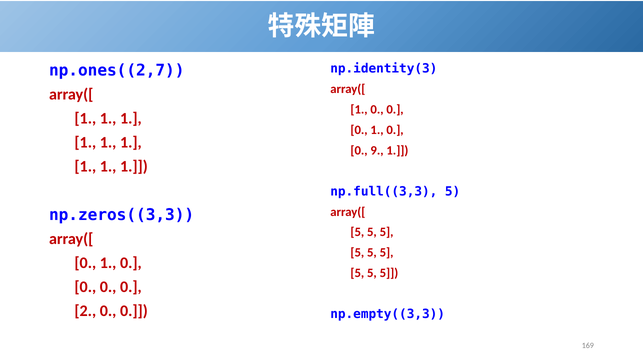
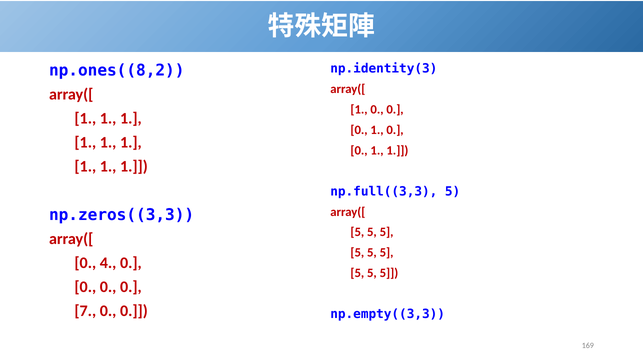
np.ones((2,7: np.ones((2,7 -> np.ones((8,2
9 at (377, 150): 9 -> 1
1 at (108, 263): 1 -> 4
2: 2 -> 7
